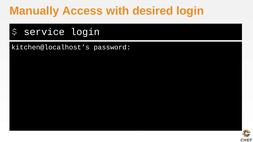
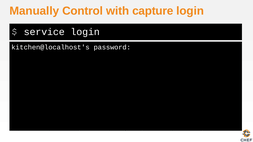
Access: Access -> Control
desired: desired -> capture
